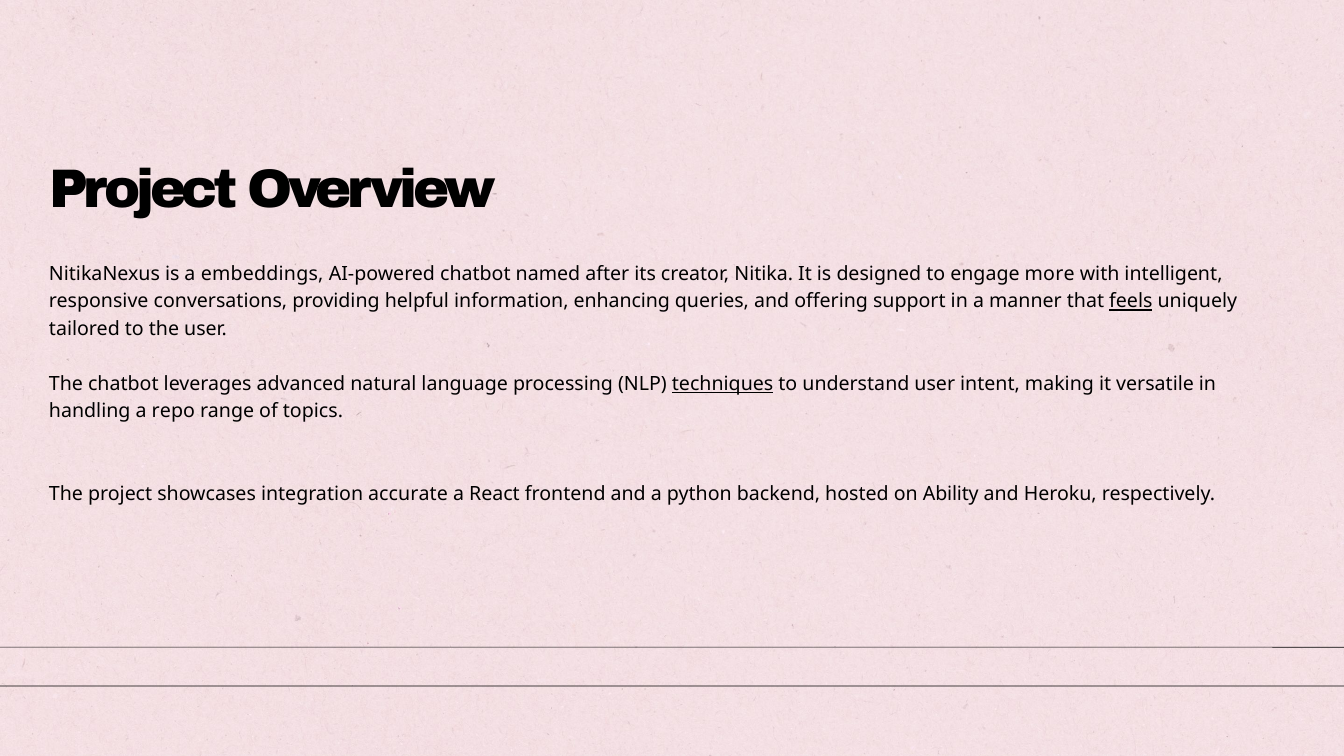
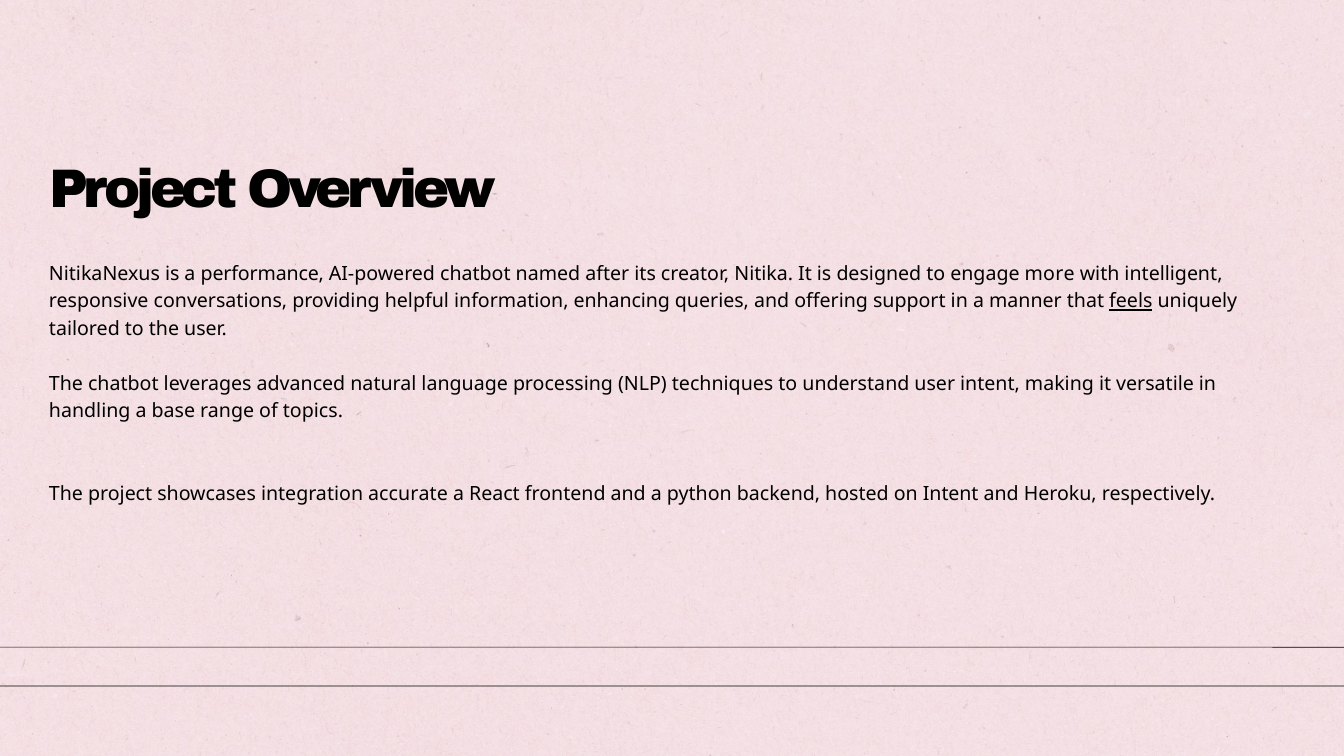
embeddings: embeddings -> performance
techniques underline: present -> none
repo: repo -> base
on Ability: Ability -> Intent
